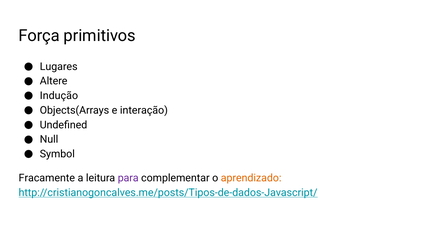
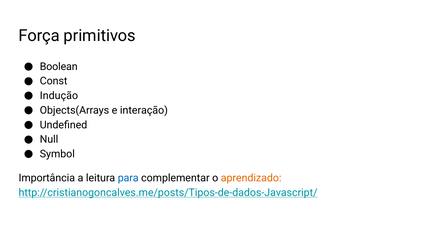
Lugares: Lugares -> Boolean
Altere: Altere -> Const
Fracamente: Fracamente -> Importância
para colour: purple -> blue
